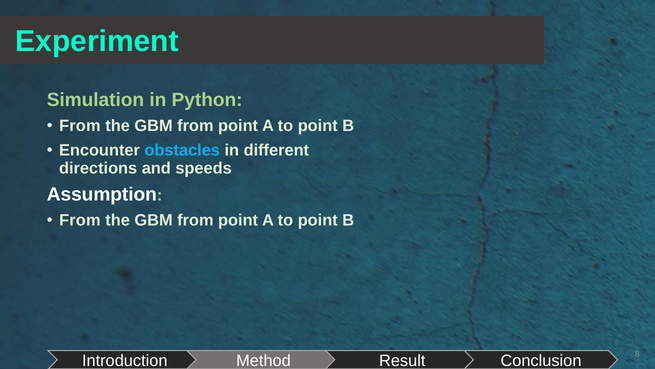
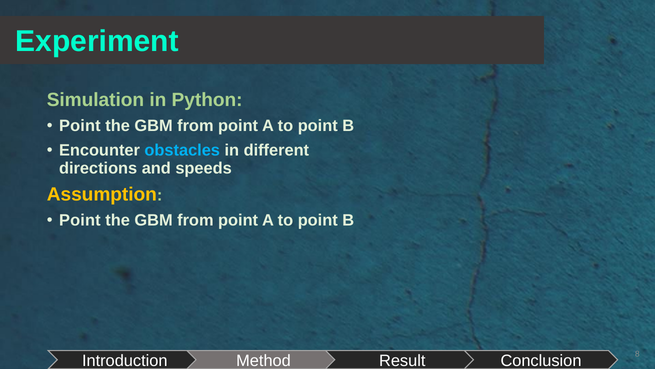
From at (80, 126): From -> Point
Assumption colour: white -> yellow
From at (80, 220): From -> Point
